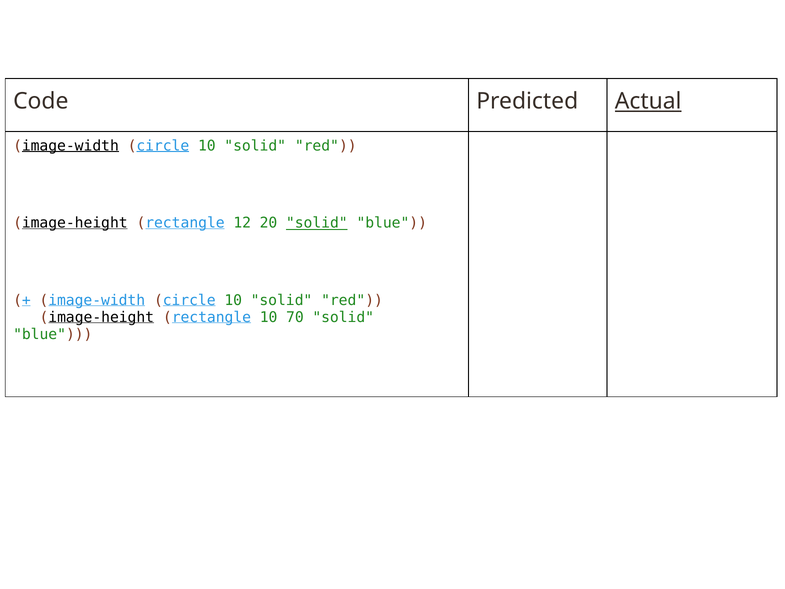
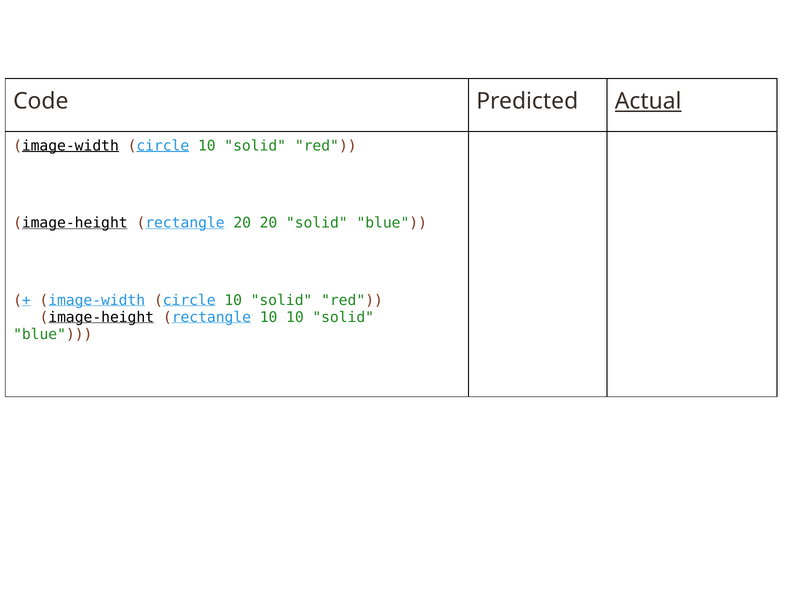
rectangle 12: 12 -> 20
solid at (317, 223) underline: present -> none
10 70: 70 -> 10
